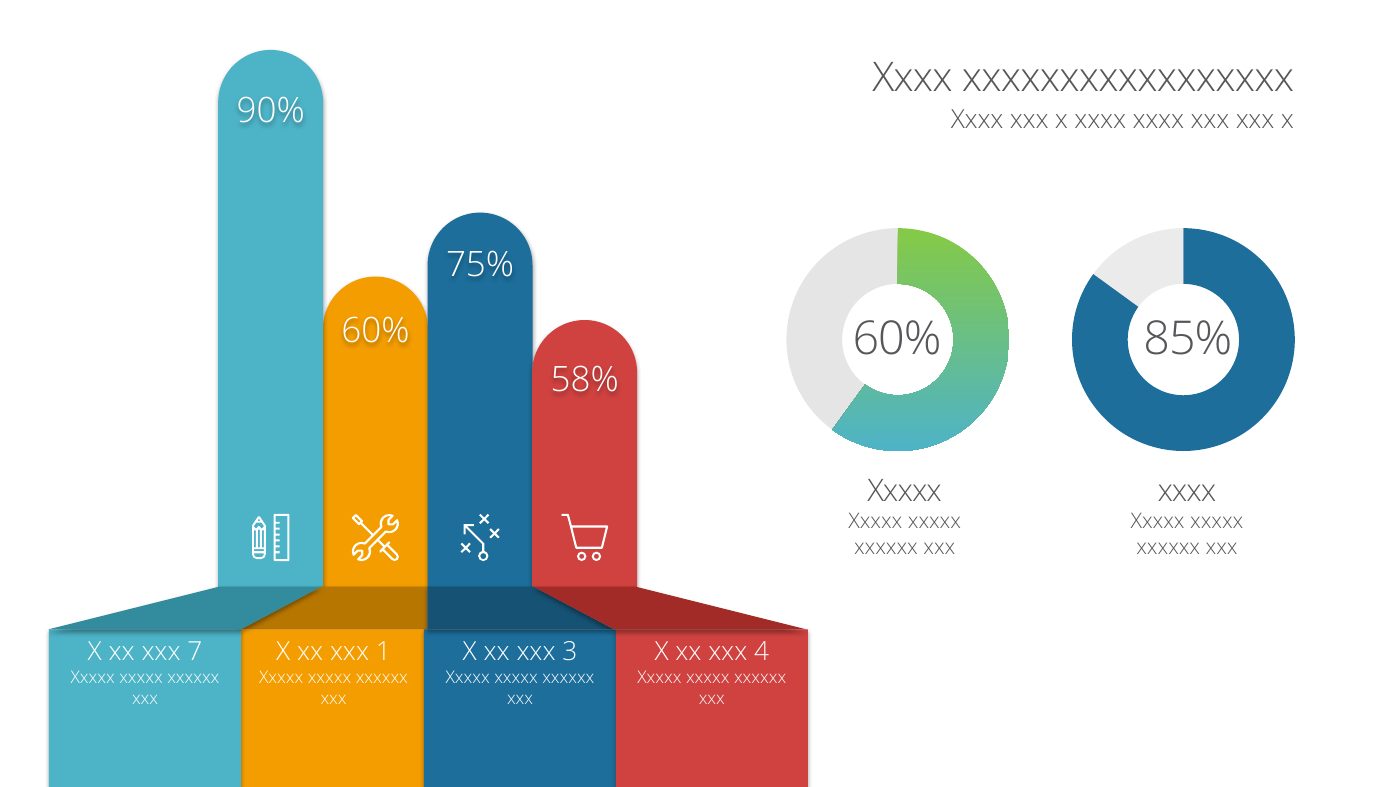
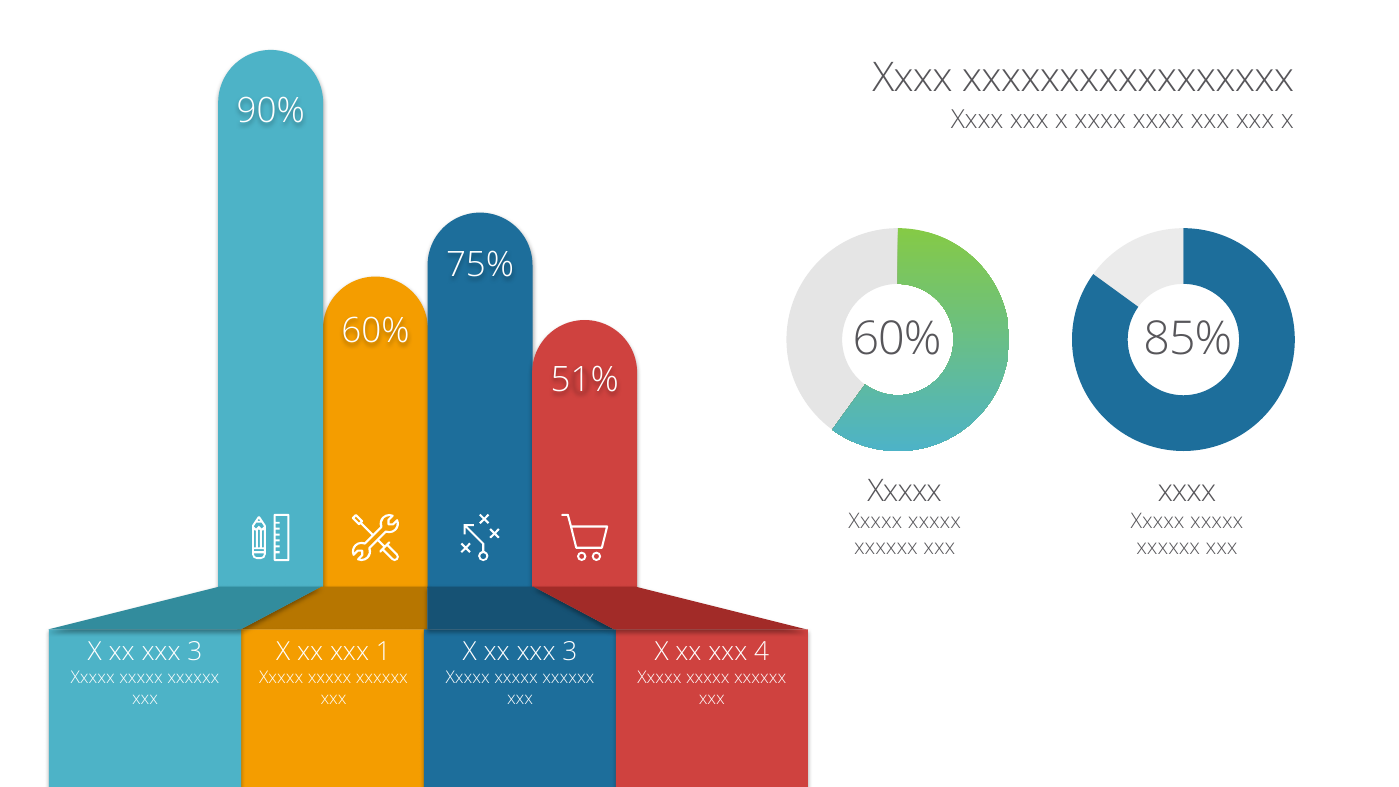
58%: 58% -> 51%
7 at (195, 652): 7 -> 3
